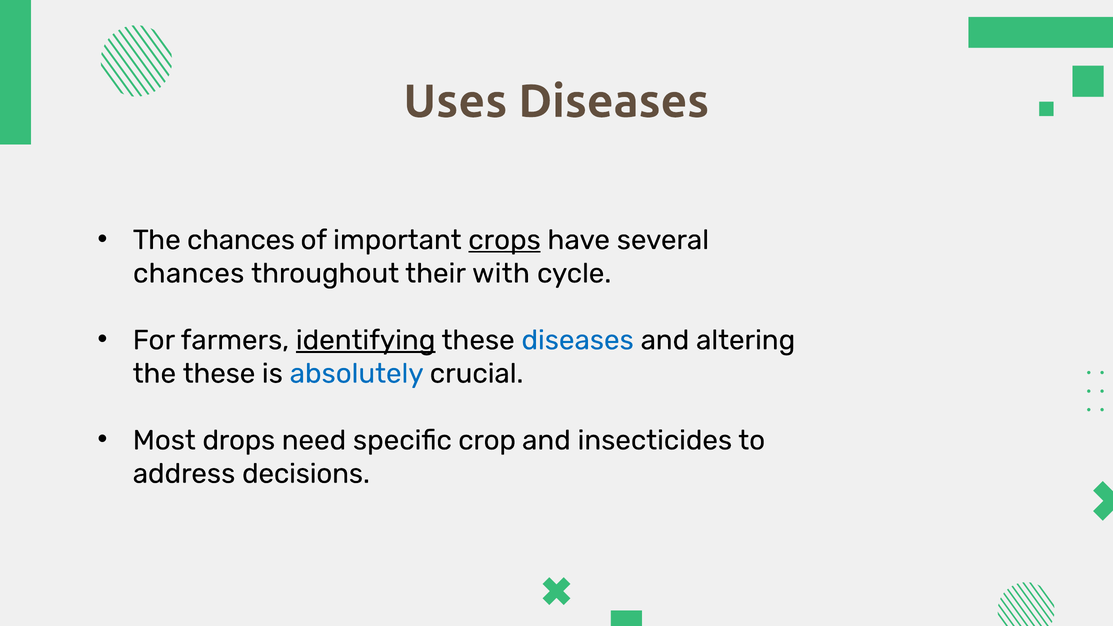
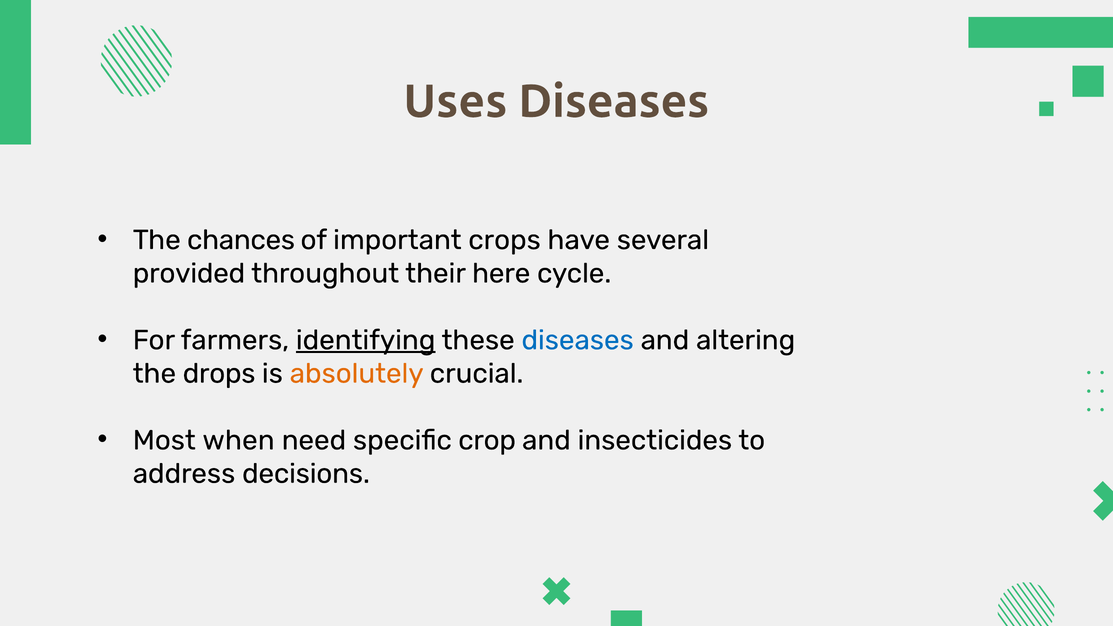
crops underline: present -> none
chances at (189, 273): chances -> provided
with: with -> here
the these: these -> drops
absolutely colour: blue -> orange
drops: drops -> when
